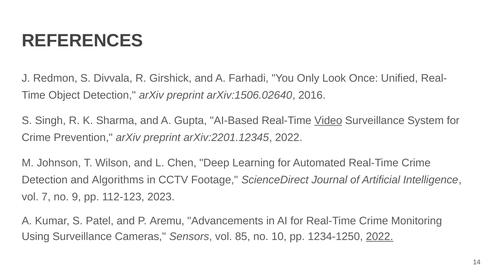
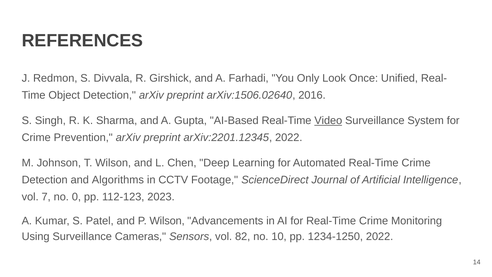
9: 9 -> 0
P Aremu: Aremu -> Wilson
85: 85 -> 82
2022 at (380, 236) underline: present -> none
